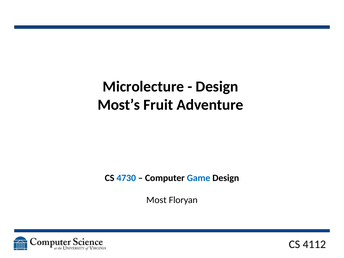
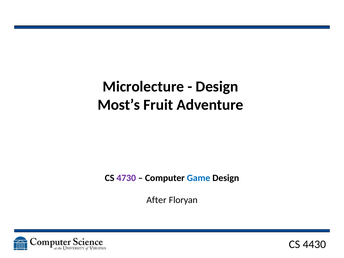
4730 colour: blue -> purple
Most: Most -> After
4112: 4112 -> 4430
